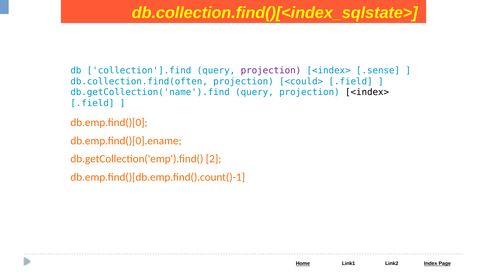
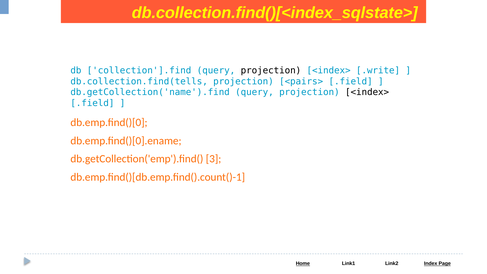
projection at (271, 70) colour: purple -> black
.sense: .sense -> .write
db.collection.find(often: db.collection.find(often -> db.collection.find(tells
<could>: <could> -> <pairs>
2: 2 -> 3
